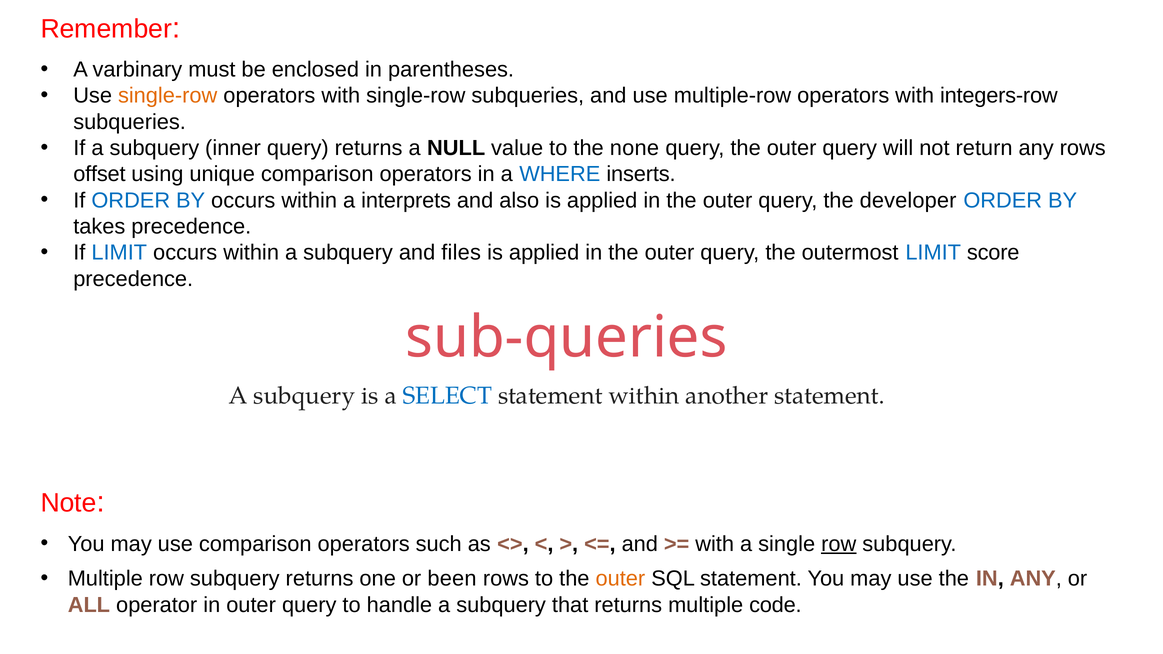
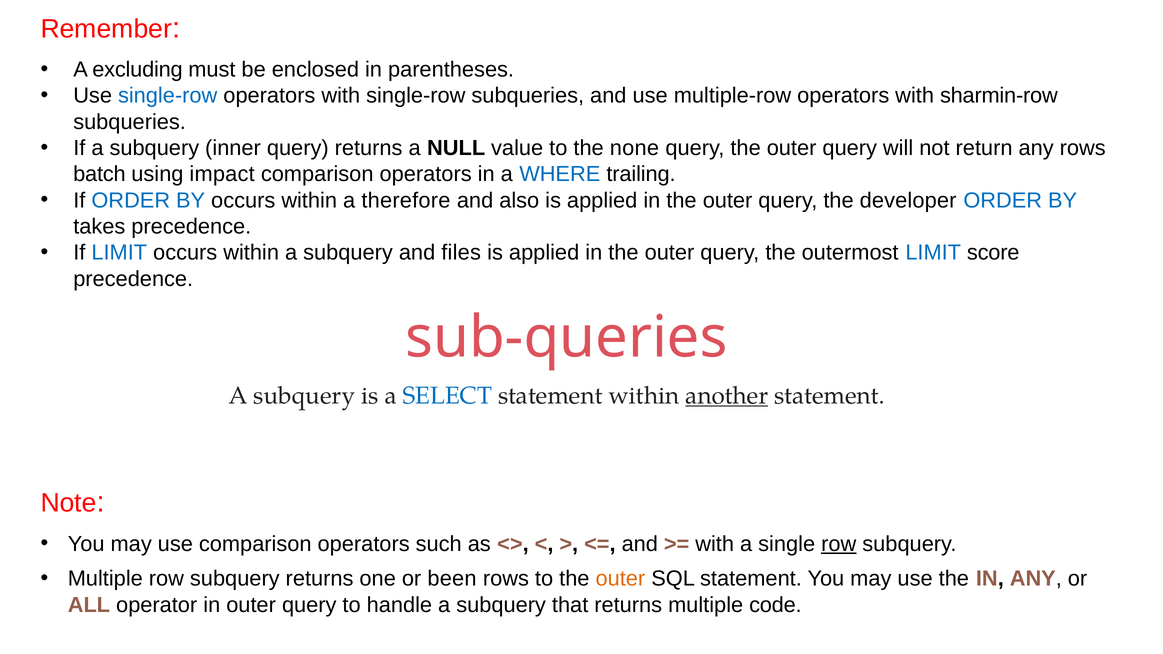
varbinary: varbinary -> excluding
single-row at (168, 96) colour: orange -> blue
integers-row: integers-row -> sharmin-row
offset: offset -> batch
unique: unique -> impact
inserts: inserts -> trailing
interprets: interprets -> therefore
another underline: none -> present
